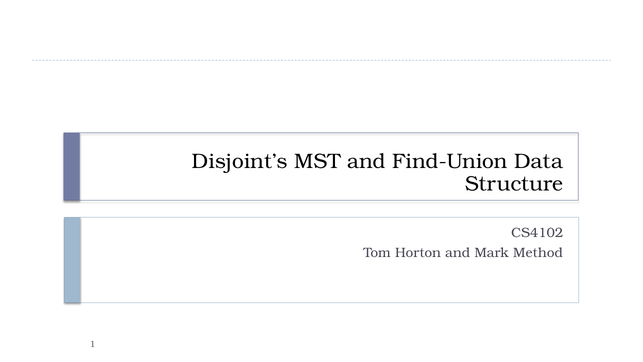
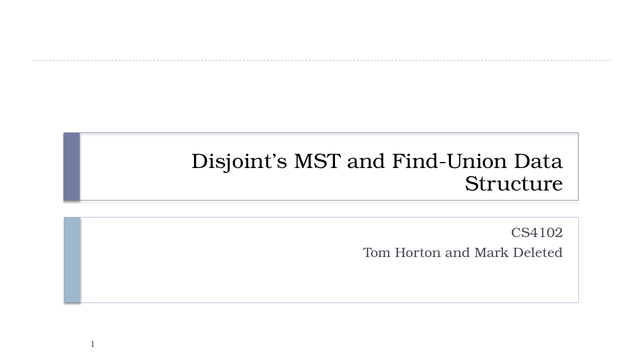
Method: Method -> Deleted
